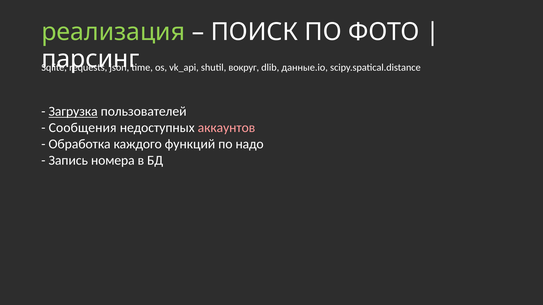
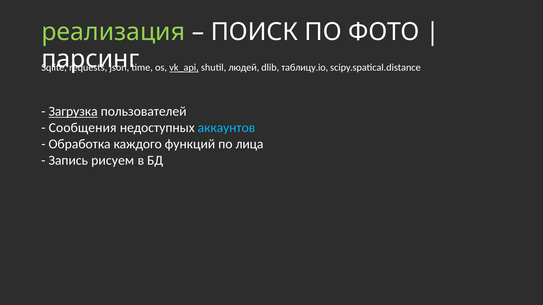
vk_api underline: none -> present
вокруг: вокруг -> людей
данные.io: данные.io -> таблицу.io
аккаунтов colour: pink -> light blue
надо: надо -> лица
номера: номера -> рисуем
